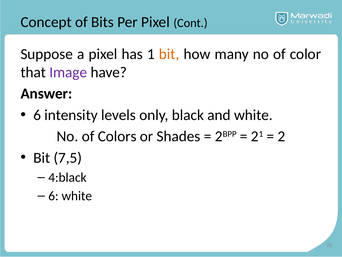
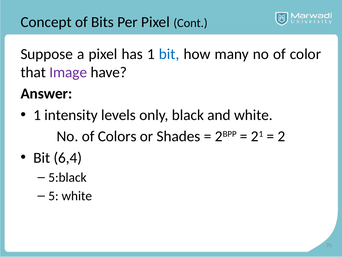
bit at (169, 54) colour: orange -> blue
6 at (37, 115): 6 -> 1
7,5: 7,5 -> 6,4
4:black: 4:black -> 5:black
6 at (53, 196): 6 -> 5
